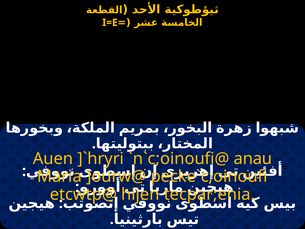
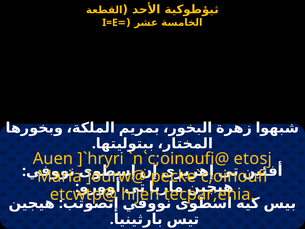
anau: anau -> etosj
